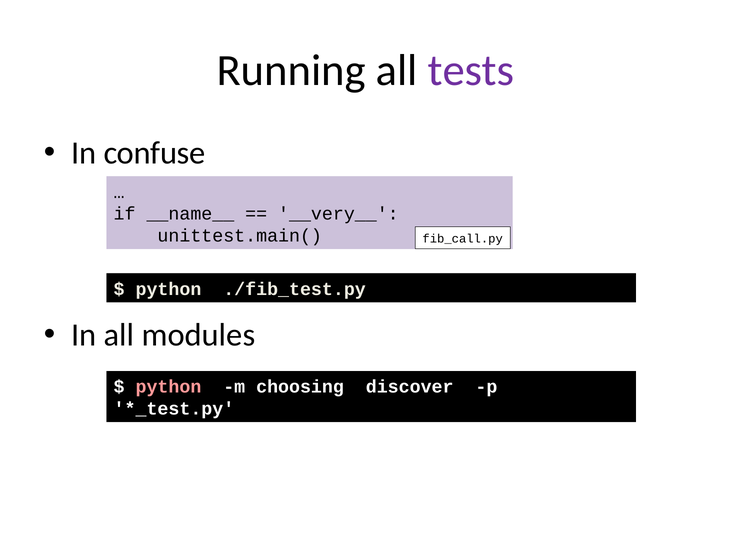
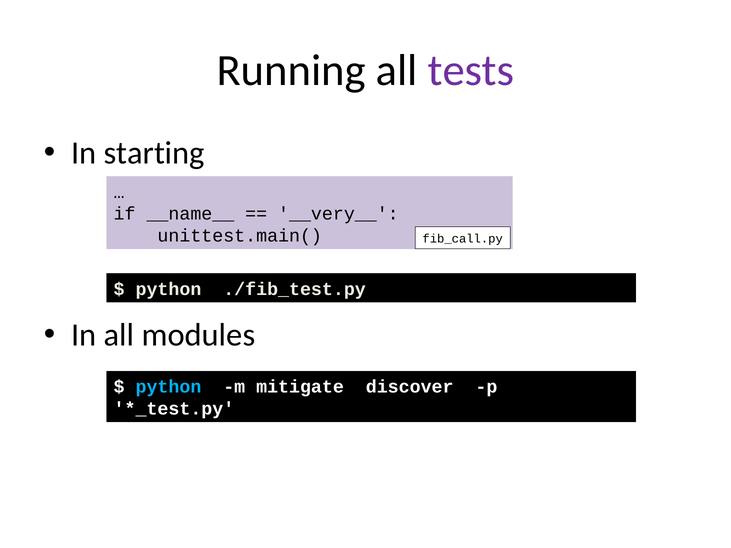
confuse: confuse -> starting
python at (168, 387) colour: pink -> light blue
choosing: choosing -> mitigate
